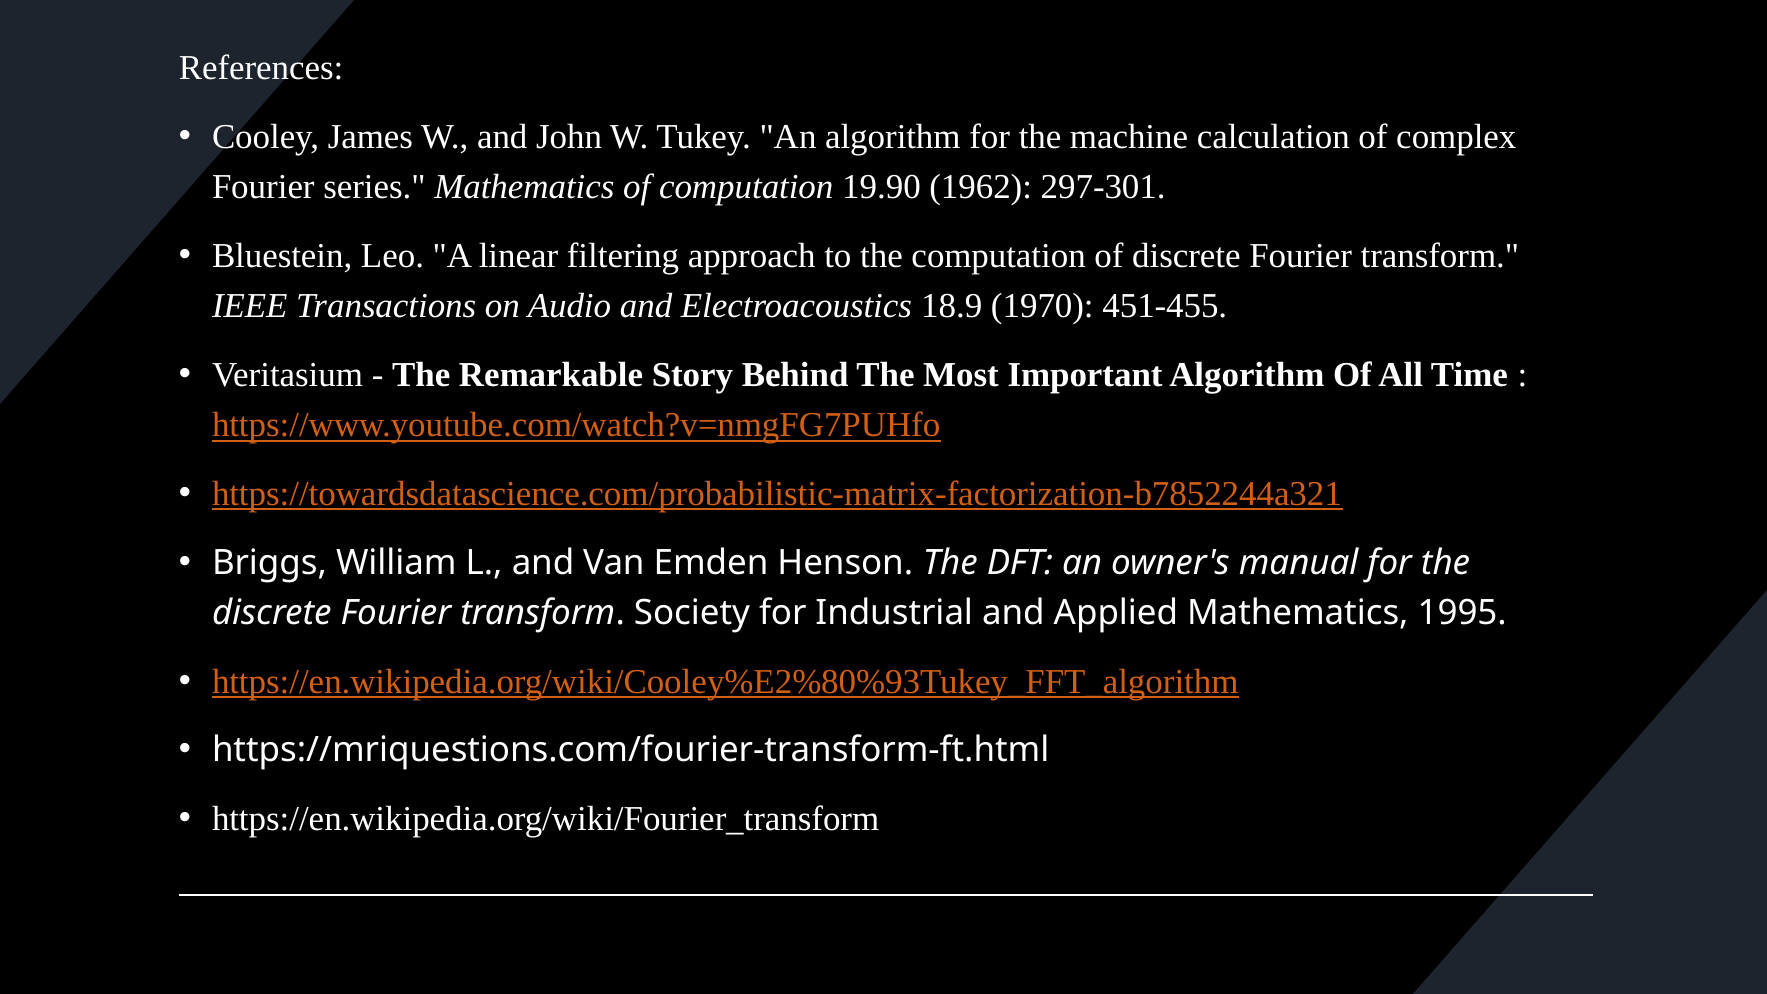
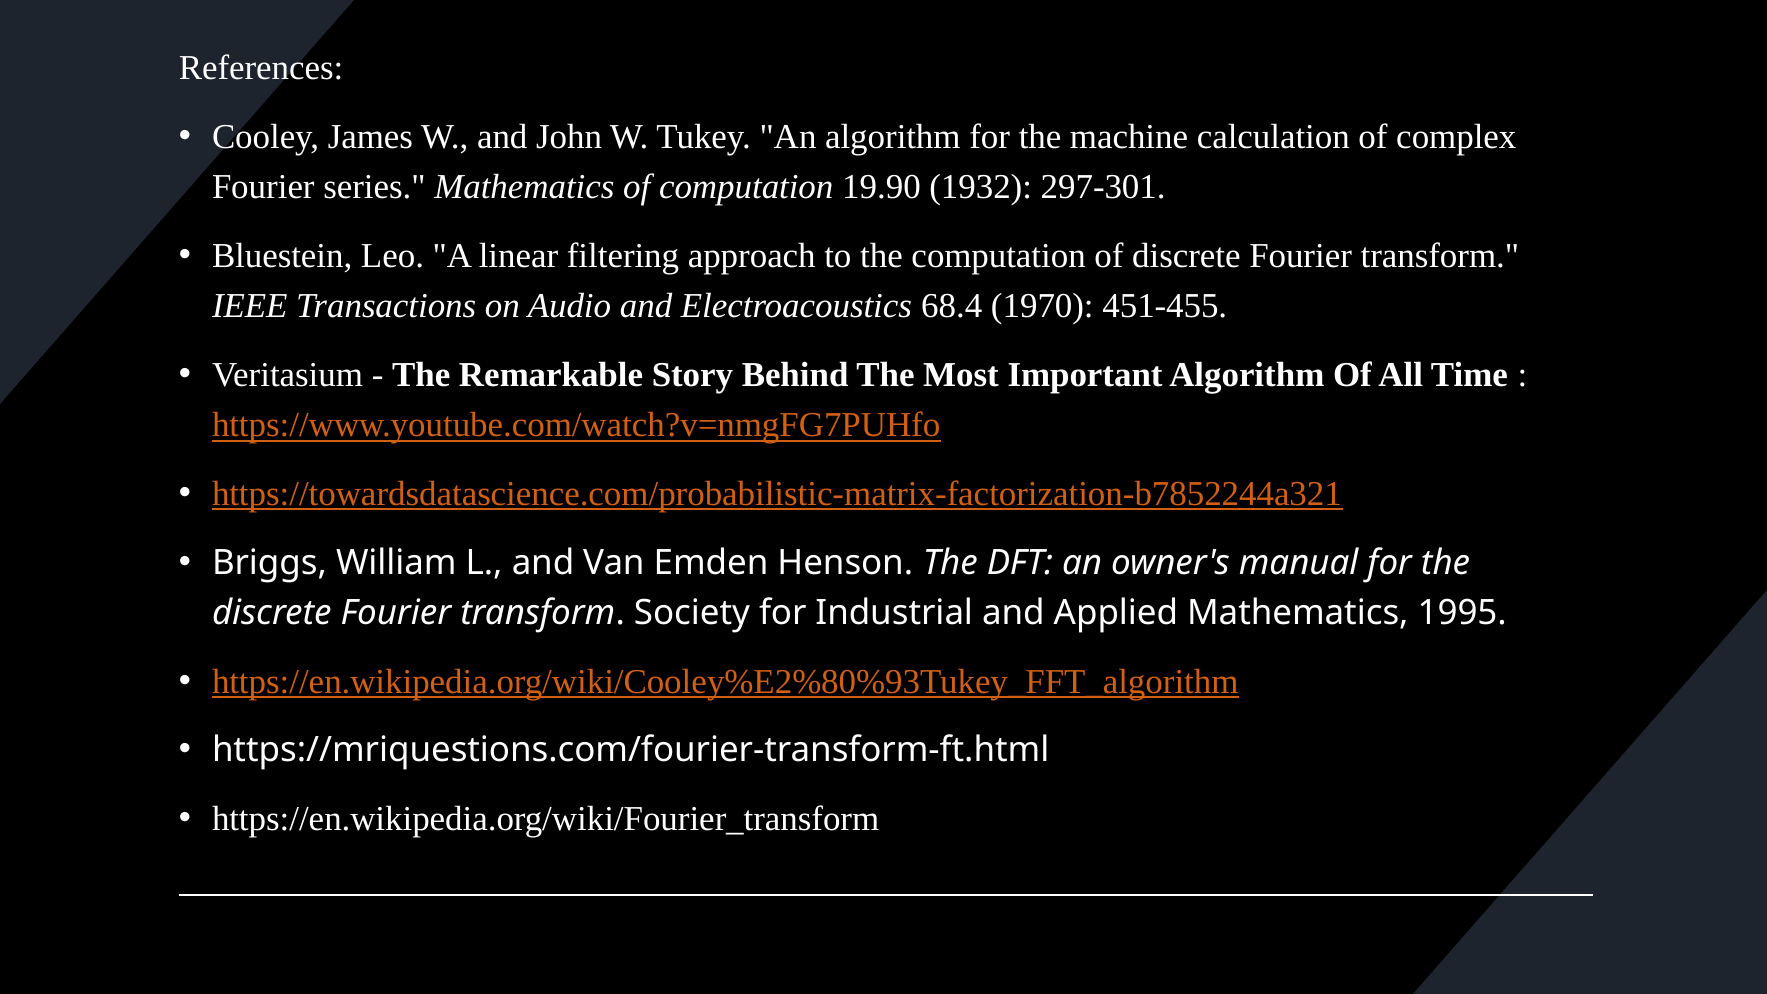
1962: 1962 -> 1932
18.9: 18.9 -> 68.4
